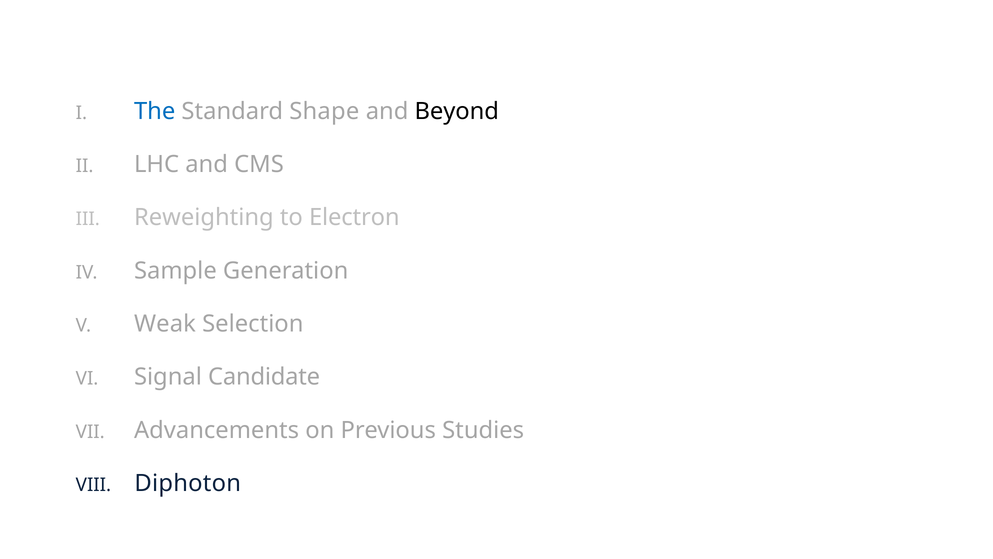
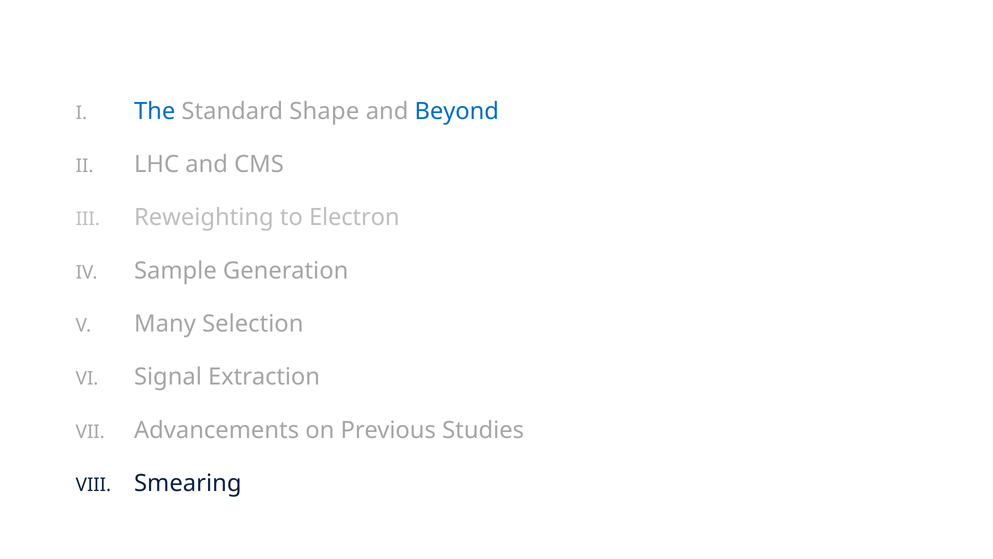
Beyond colour: black -> blue
Weak: Weak -> Many
Candidate: Candidate -> Extraction
Diphoton: Diphoton -> Smearing
